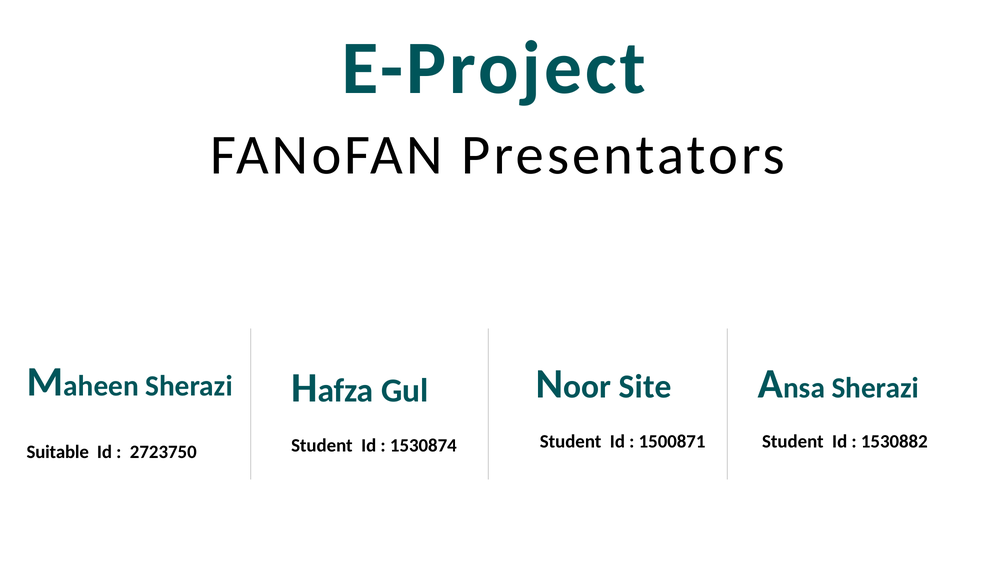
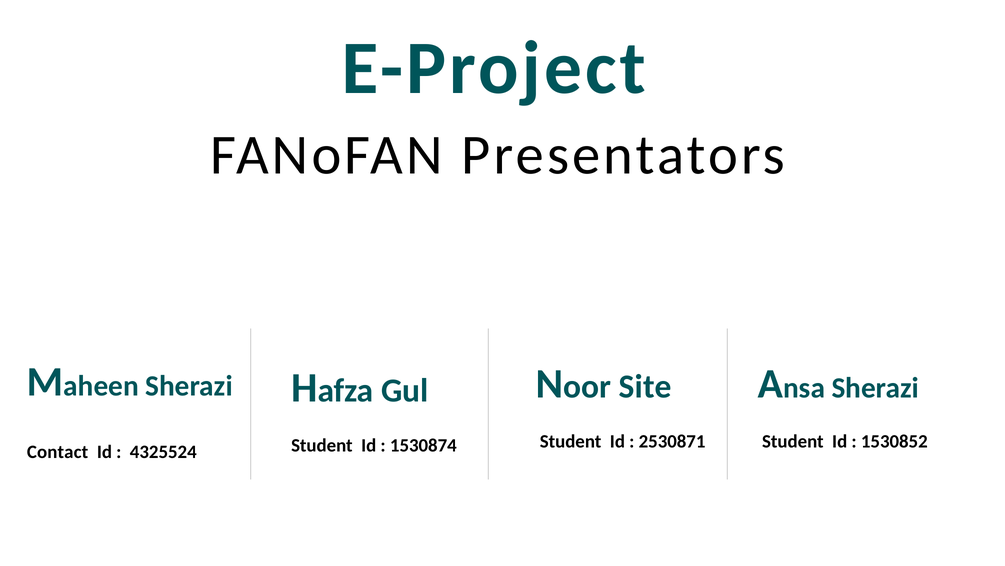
1500871: 1500871 -> 2530871
1530882: 1530882 -> 1530852
Suitable: Suitable -> Contact
2723750: 2723750 -> 4325524
